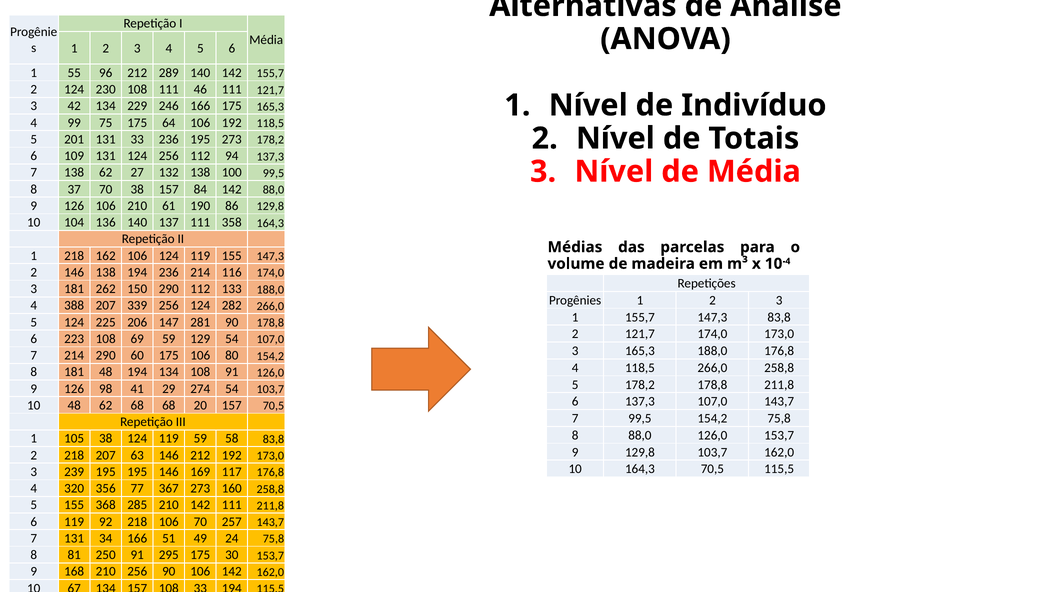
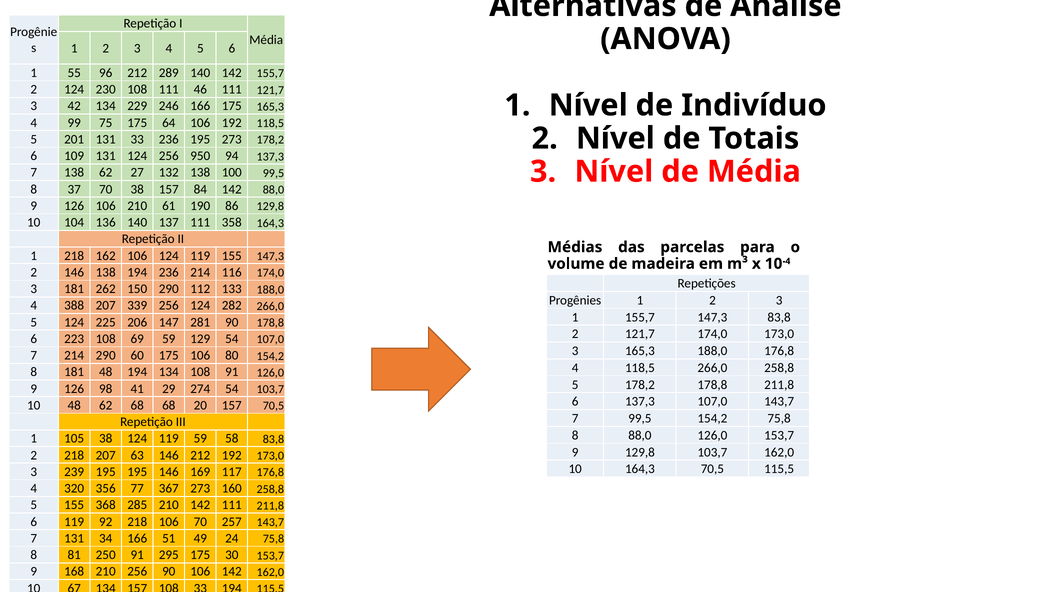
256 112: 112 -> 950
